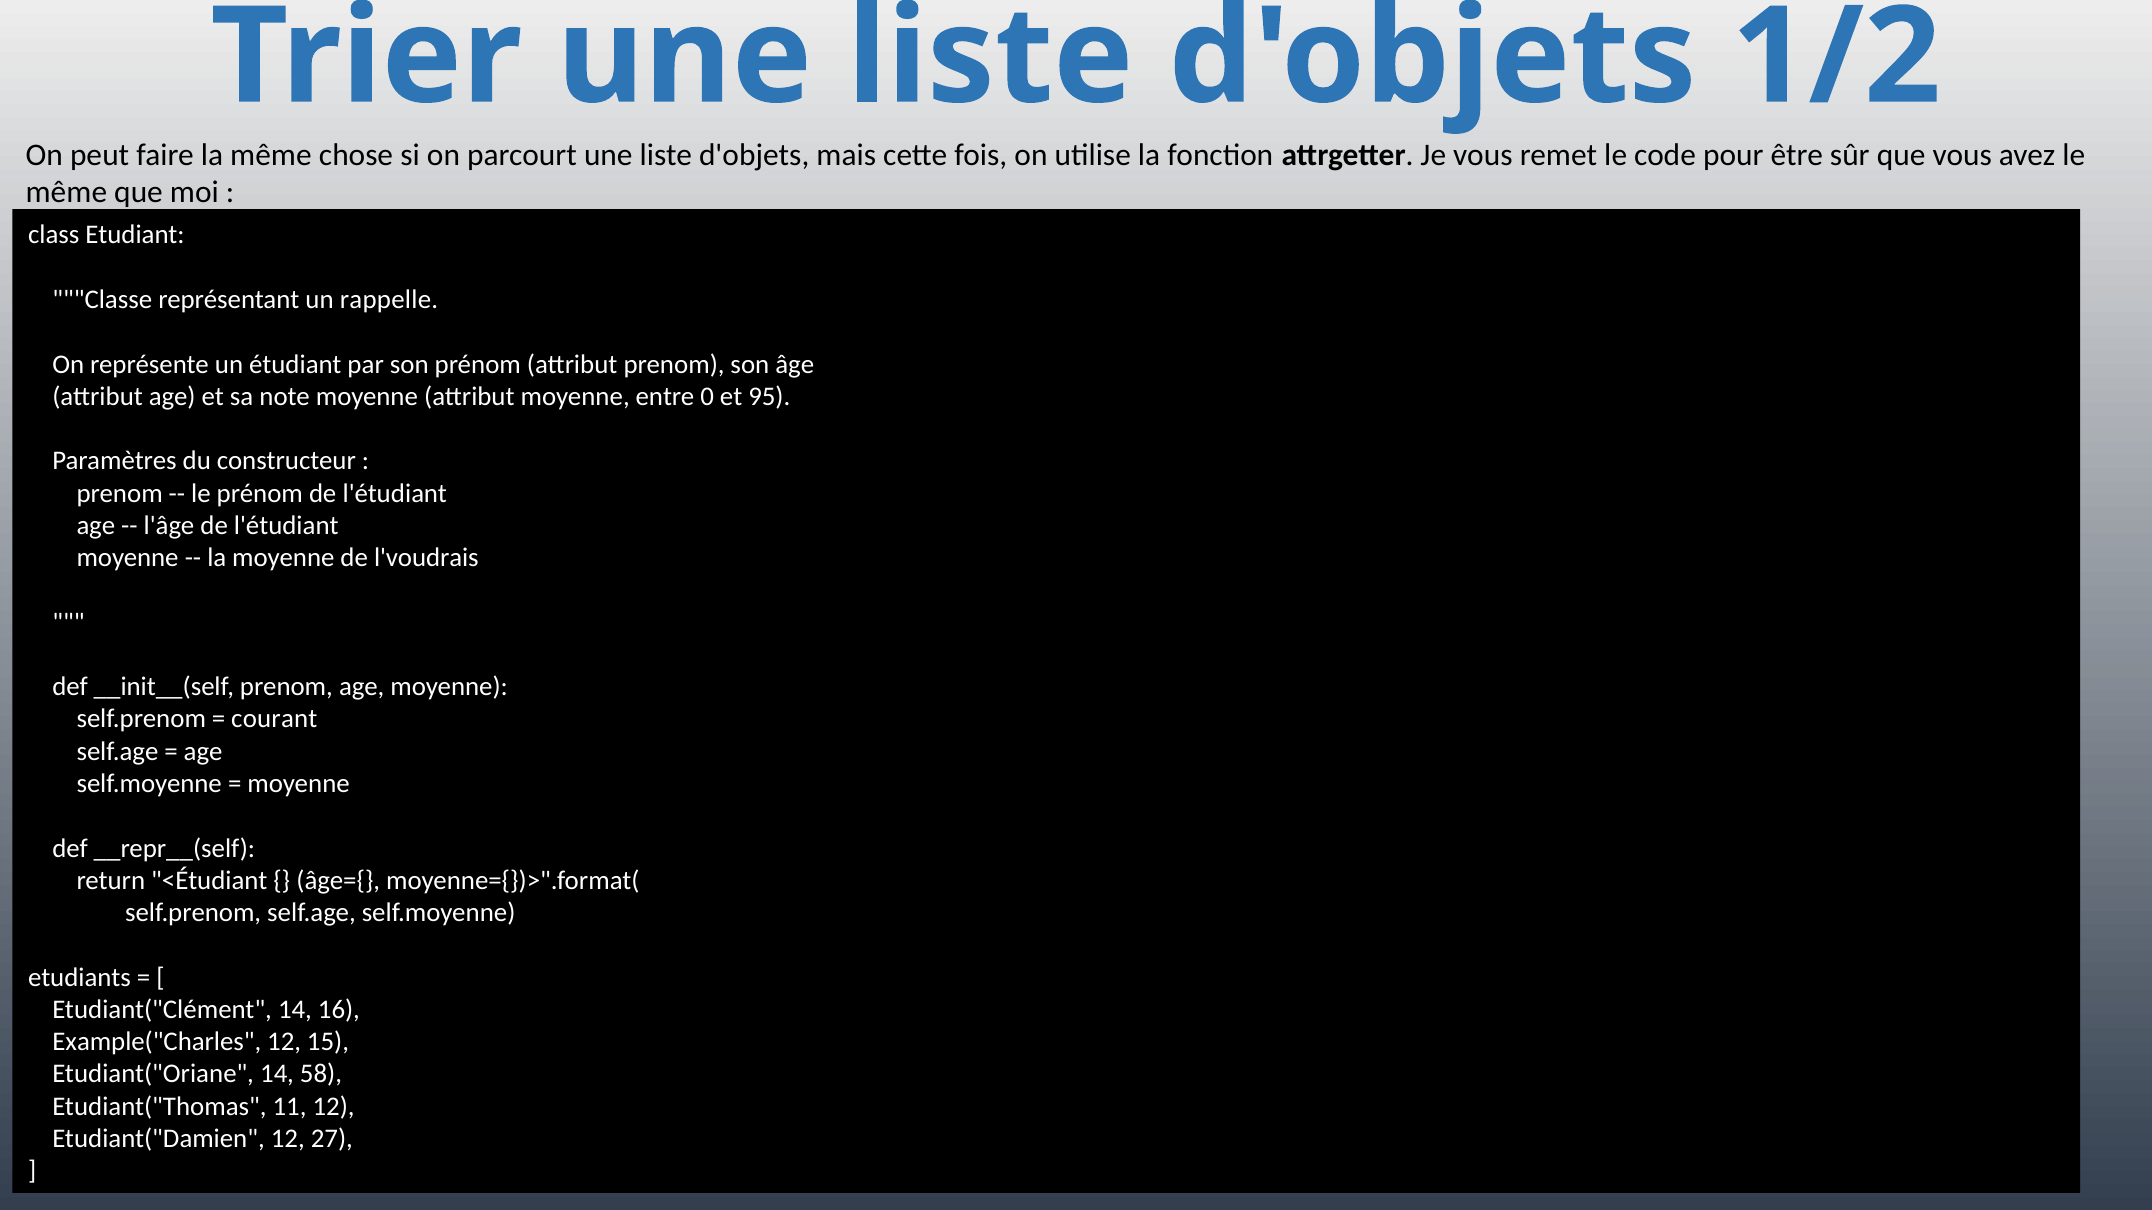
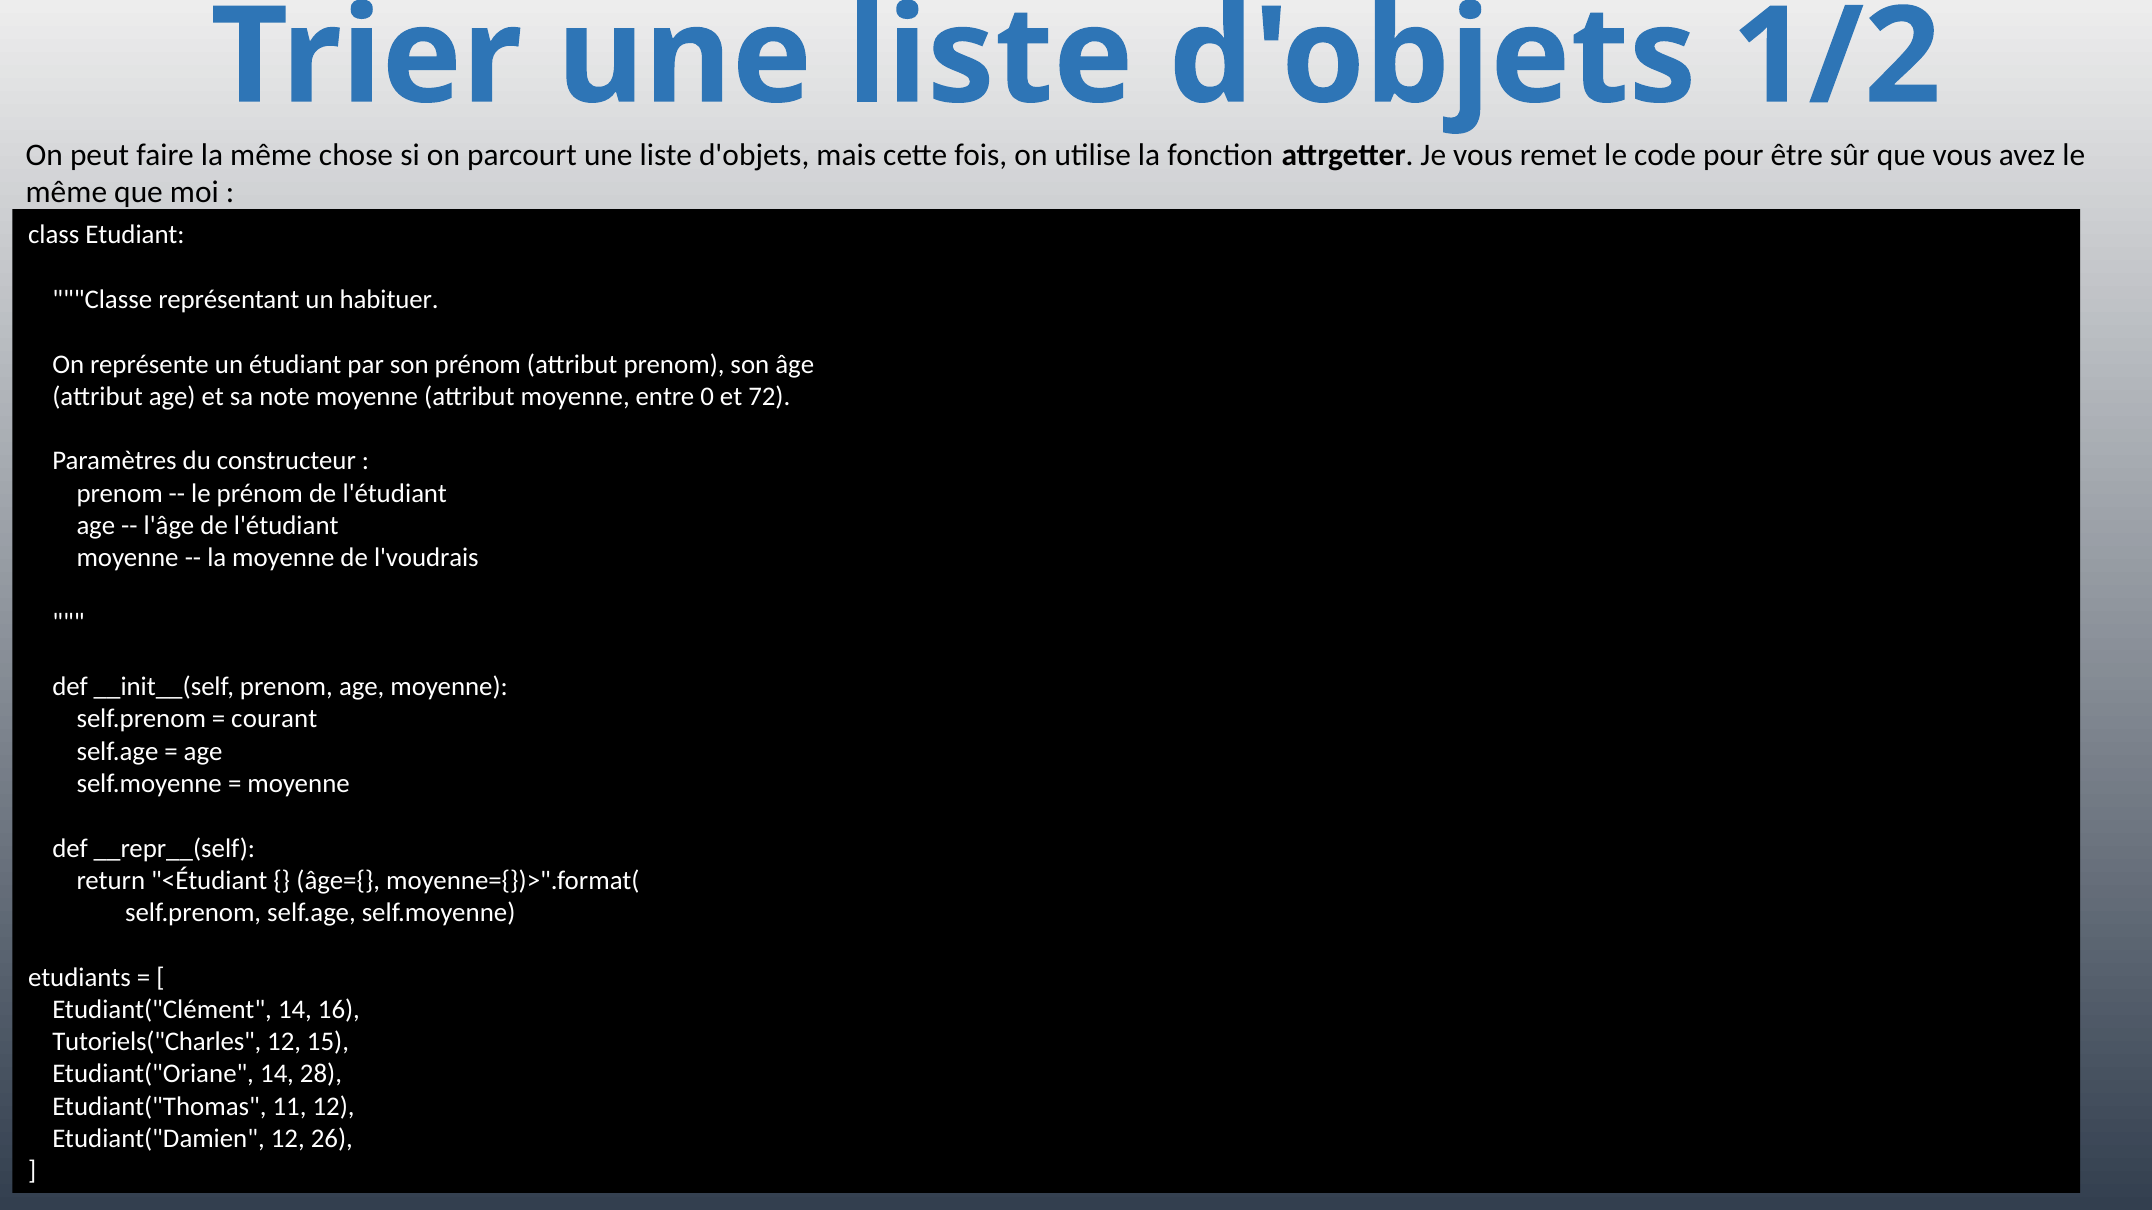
rappelle: rappelle -> habituer
95: 95 -> 72
Example("Charles: Example("Charles -> Tutoriels("Charles
58: 58 -> 28
27: 27 -> 26
